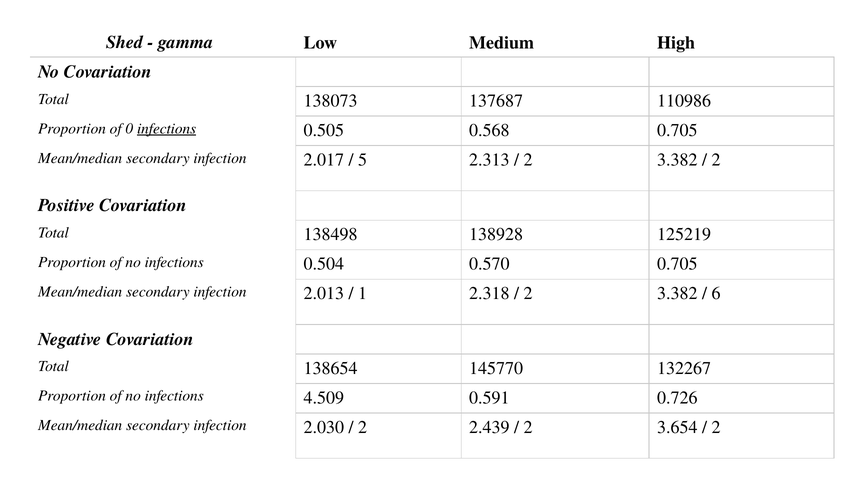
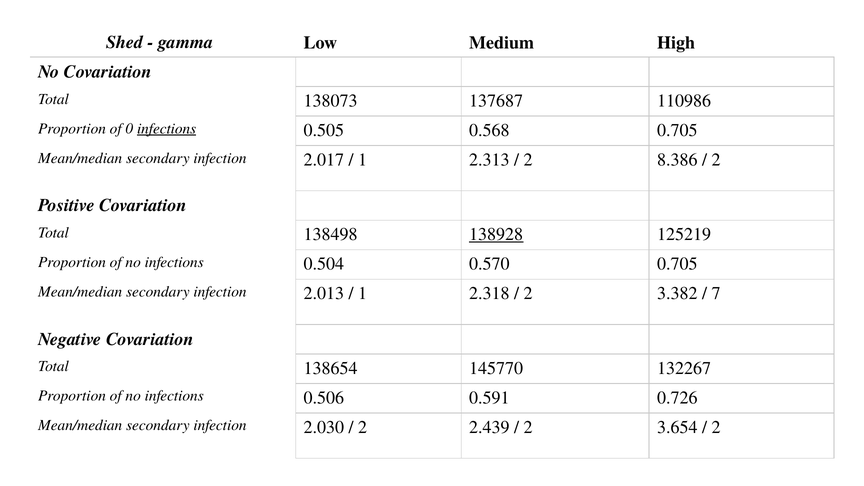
5 at (363, 160): 5 -> 1
3.382 at (677, 160): 3.382 -> 8.386
138928 underline: none -> present
6: 6 -> 7
4.509: 4.509 -> 0.506
